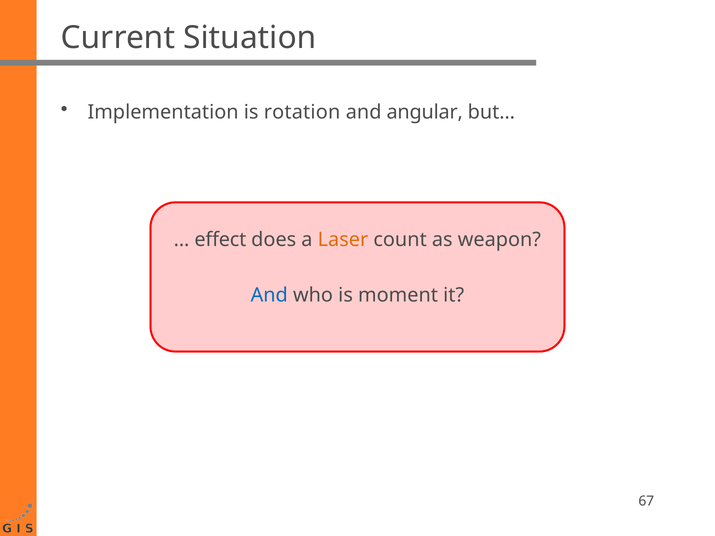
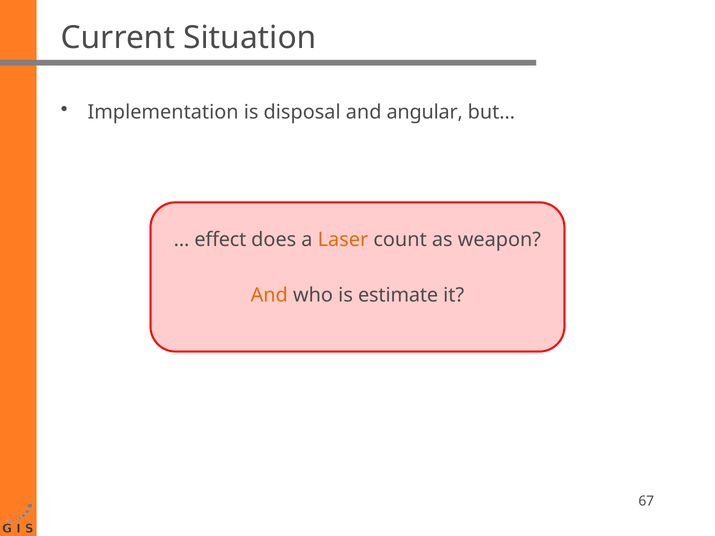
rotation: rotation -> disposal
And at (269, 296) colour: blue -> orange
moment: moment -> estimate
